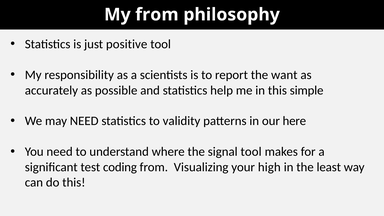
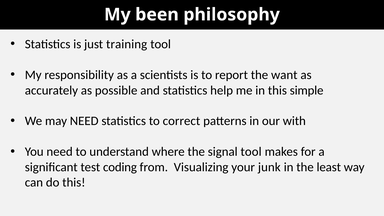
My from: from -> been
positive: positive -> training
validity: validity -> correct
here: here -> with
high: high -> junk
